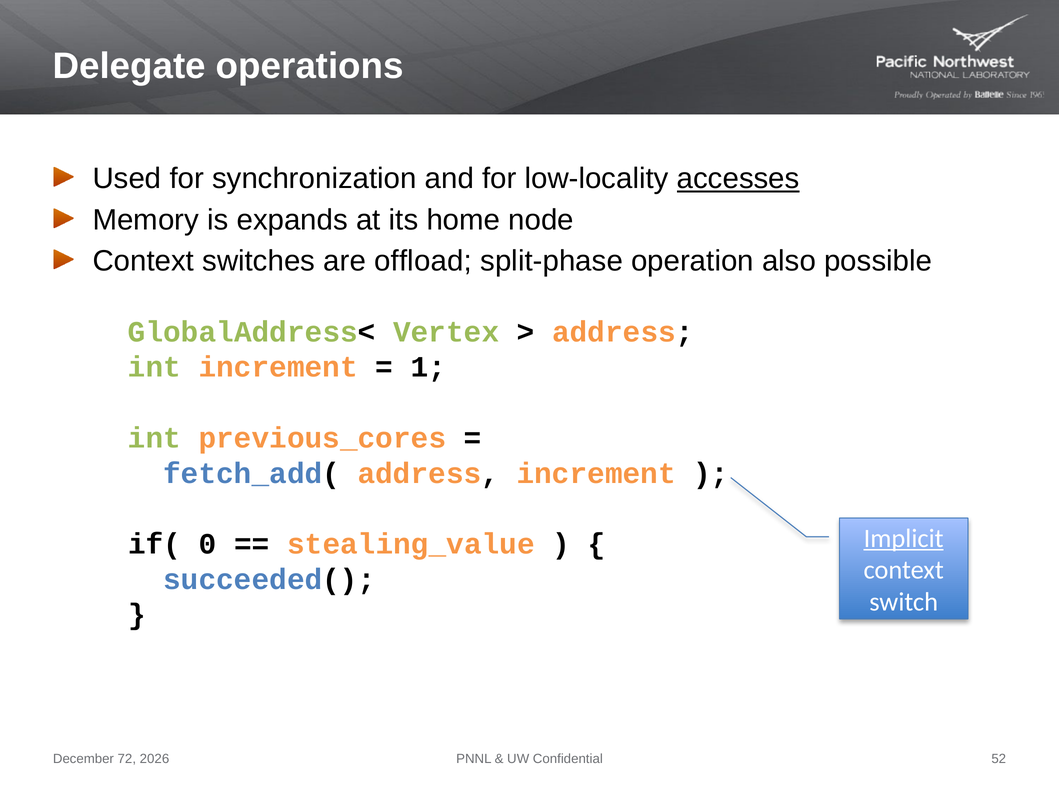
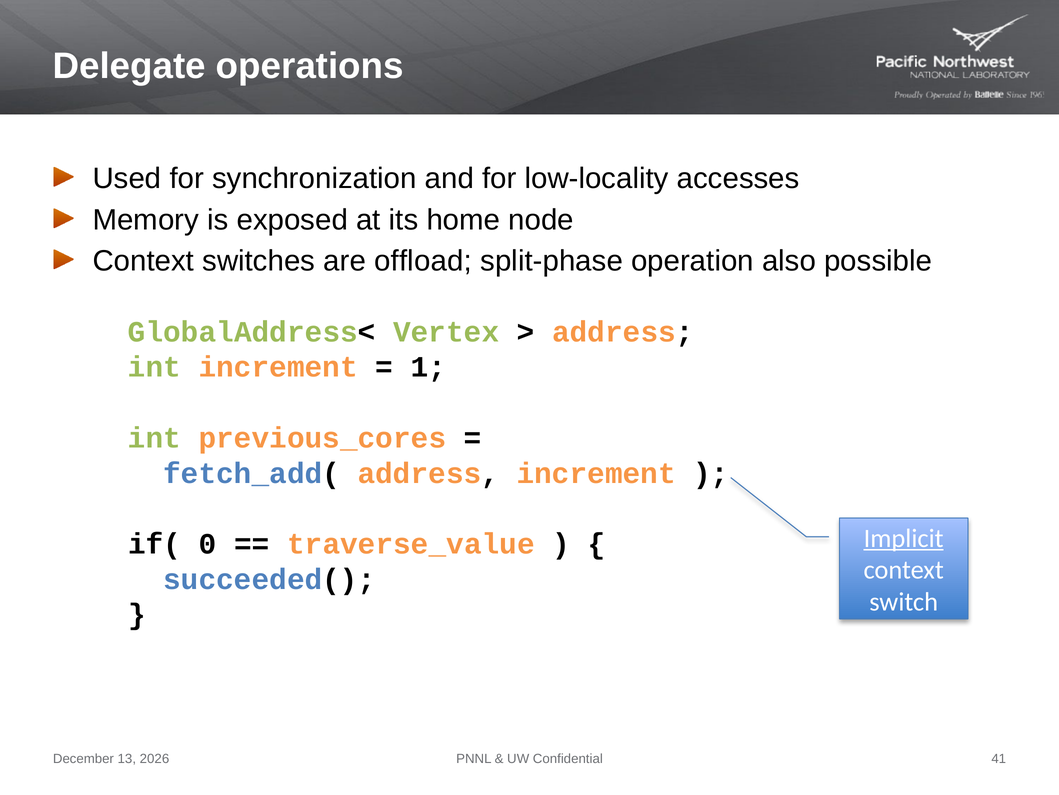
accesses underline: present -> none
expands: expands -> exposed
stealing_value: stealing_value -> traverse_value
72: 72 -> 13
52: 52 -> 41
